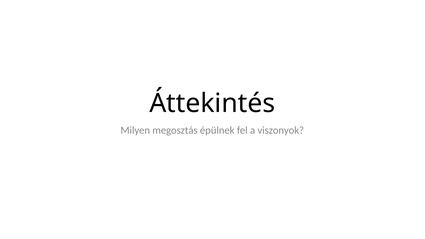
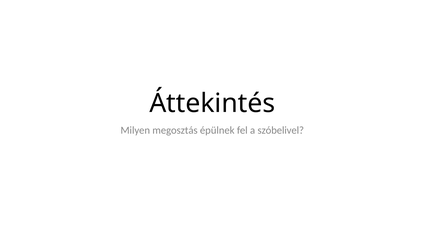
viszonyok: viszonyok -> szóbelivel
